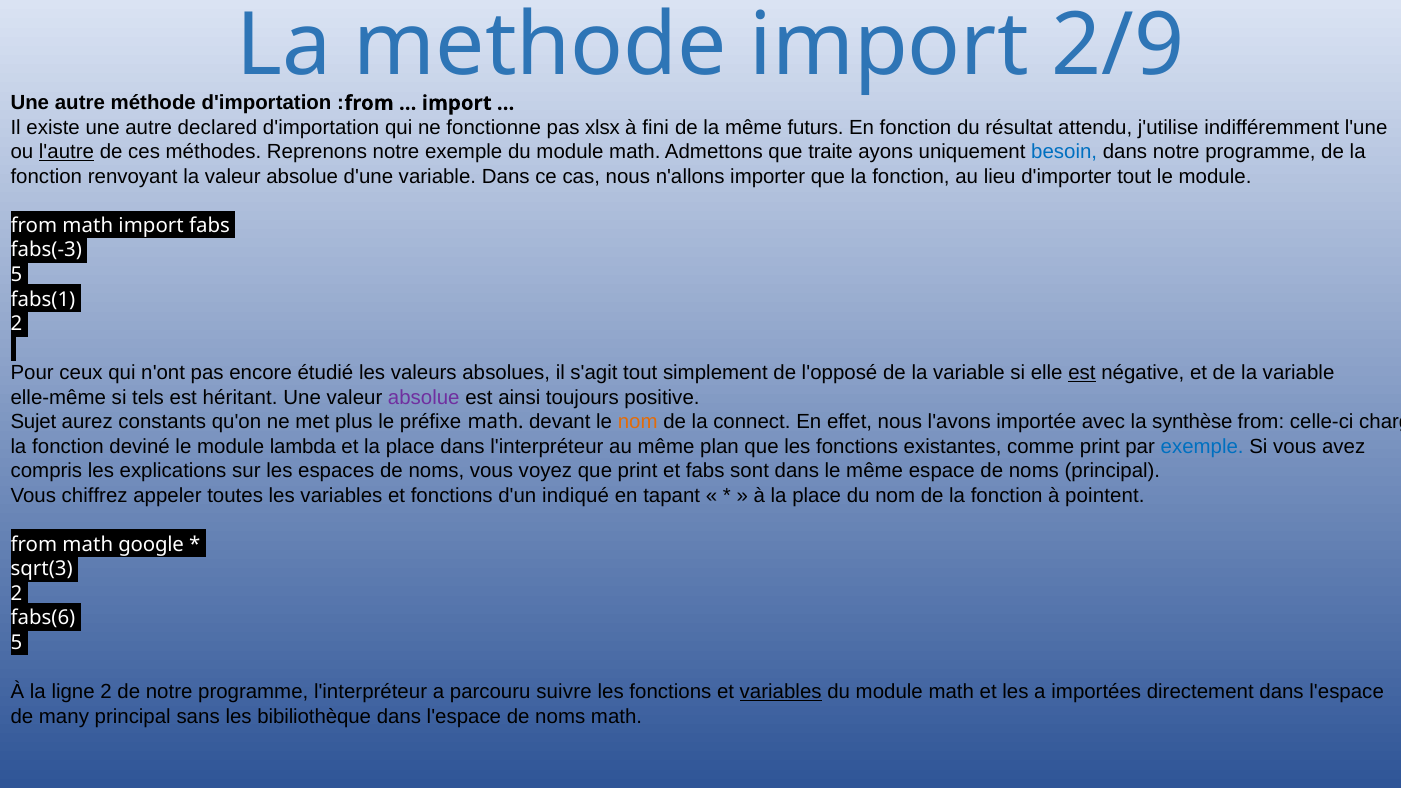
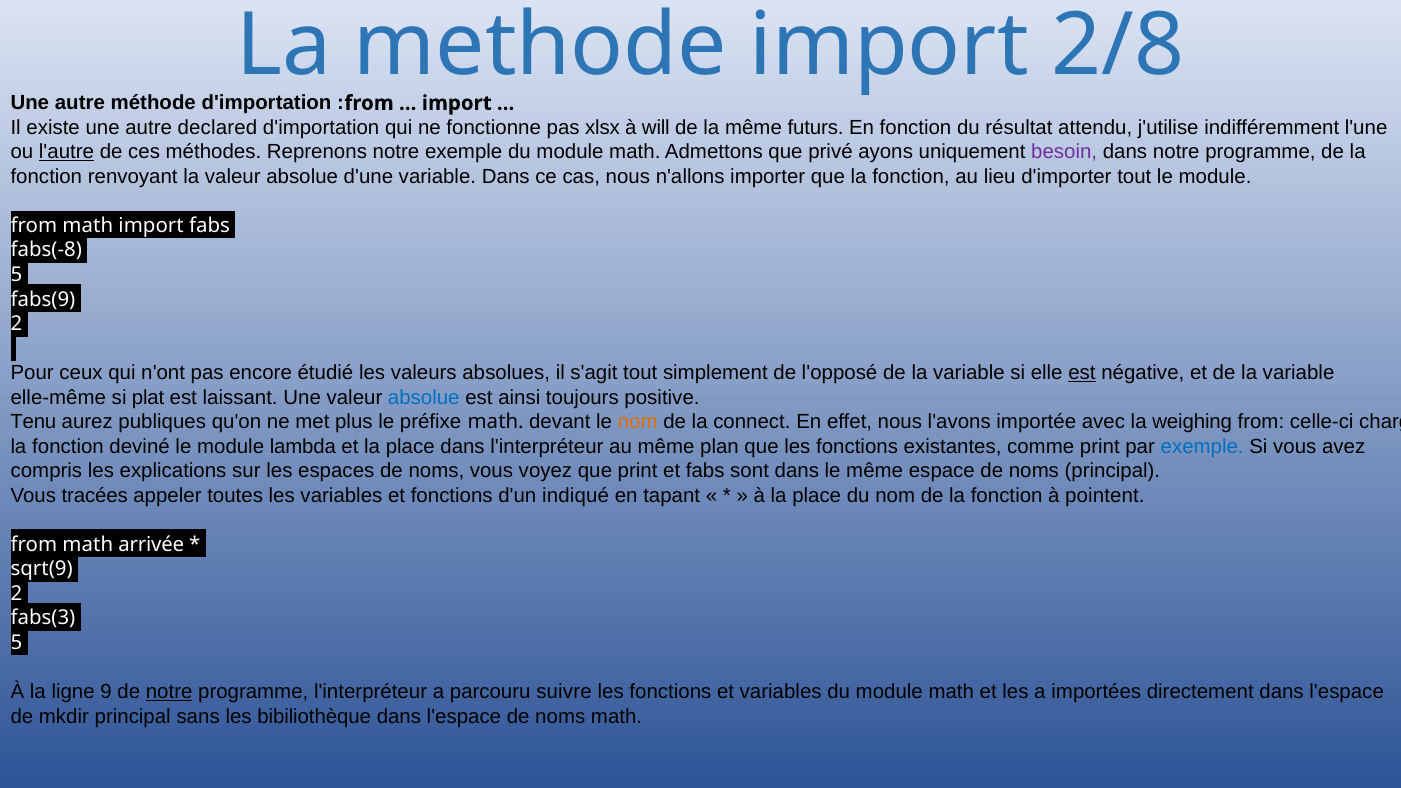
2/9: 2/9 -> 2/8
fini: fini -> will
traite: traite -> privé
besoin colour: blue -> purple
fabs(-3: fabs(-3 -> fabs(-8
fabs(1: fabs(1 -> fabs(9
tels: tels -> plat
héritant: héritant -> laissant
absolue at (424, 397) colour: purple -> blue
Sujet: Sujet -> Tenu
constants: constants -> publiques
synthèse: synthèse -> weighing
chiffrez: chiffrez -> tracées
google: google -> arrivée
sqrt(3: sqrt(3 -> sqrt(9
fabs(6: fabs(6 -> fabs(3
ligne 2: 2 -> 9
notre at (169, 692) underline: none -> present
variables at (781, 692) underline: present -> none
many: many -> mkdir
